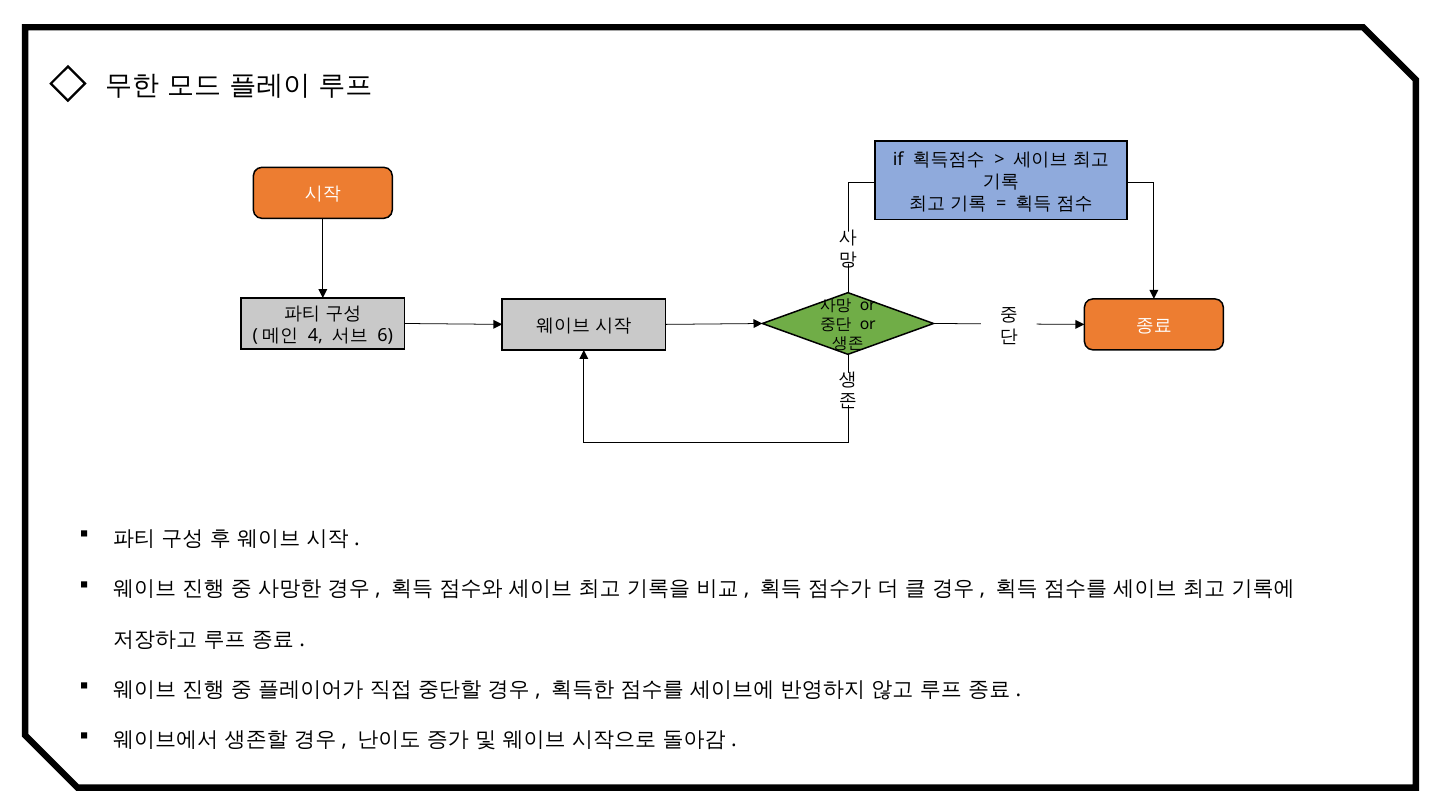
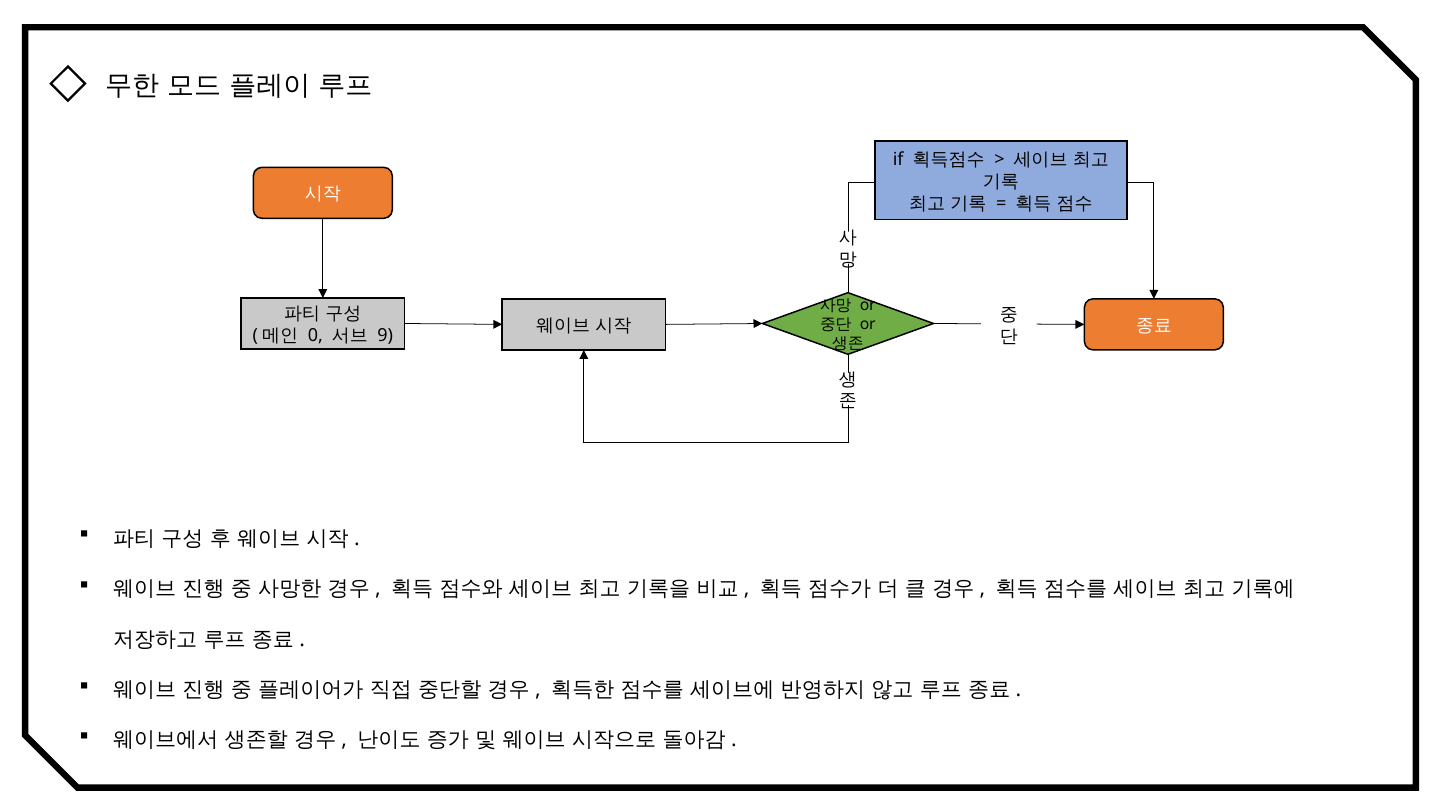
4: 4 -> 0
6: 6 -> 9
